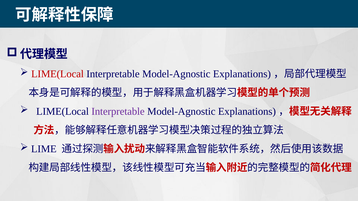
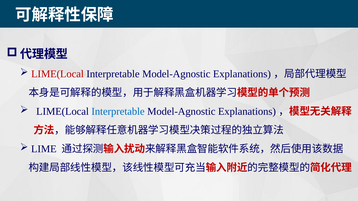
Interpretable at (118, 112) colour: purple -> blue
